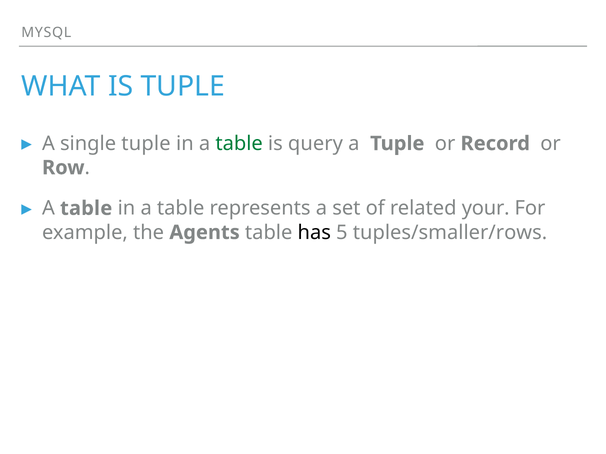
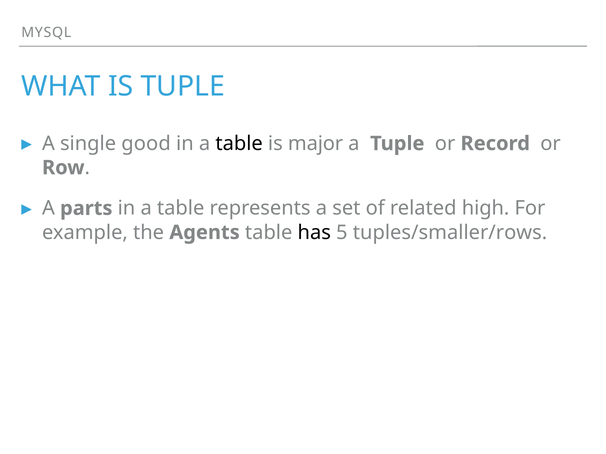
single tuple: tuple -> good
table at (239, 144) colour: green -> black
query: query -> major
table at (86, 209): table -> parts
your: your -> high
